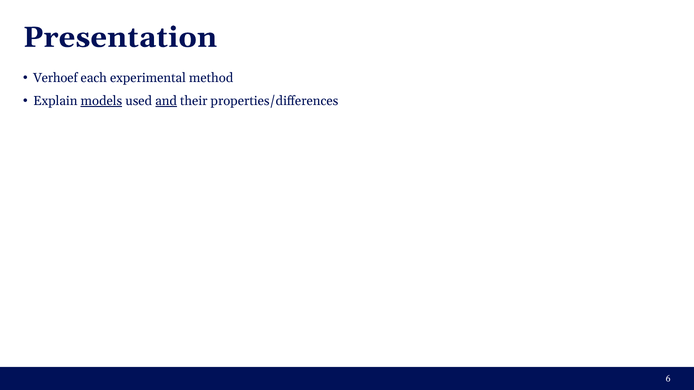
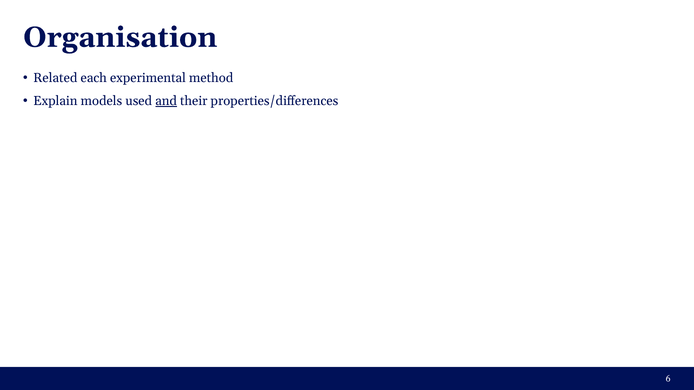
Presentation: Presentation -> Organisation
Verhoef: Verhoef -> Related
models underline: present -> none
